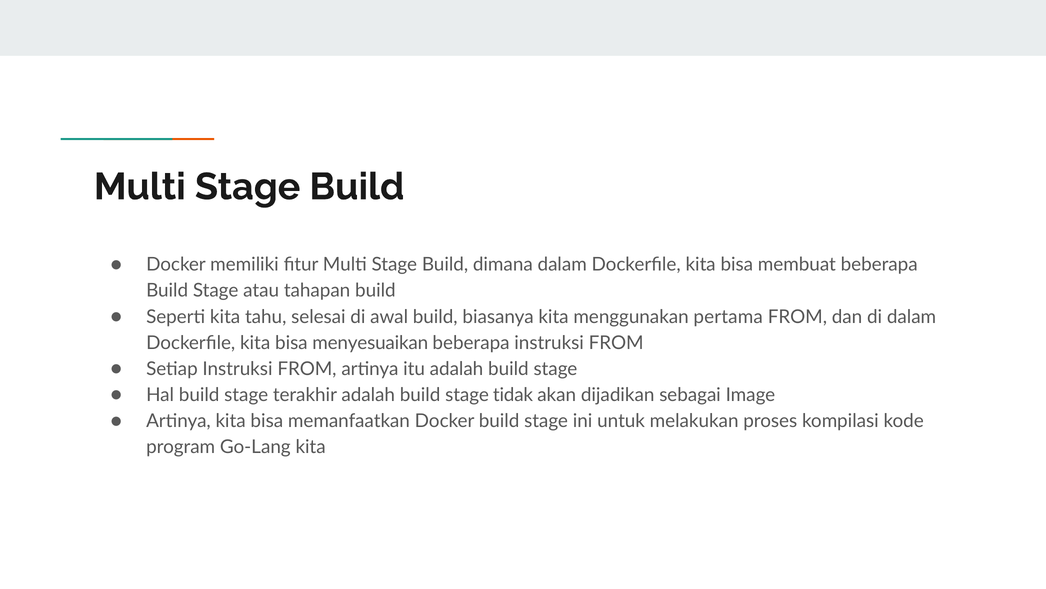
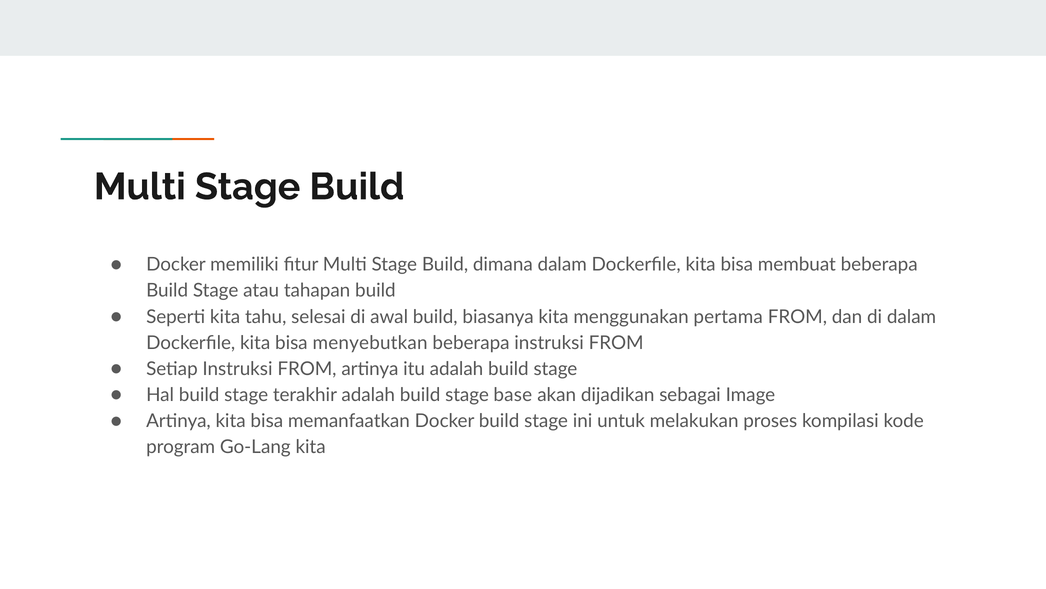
menyesuaikan: menyesuaikan -> menyebutkan
tidak: tidak -> base
